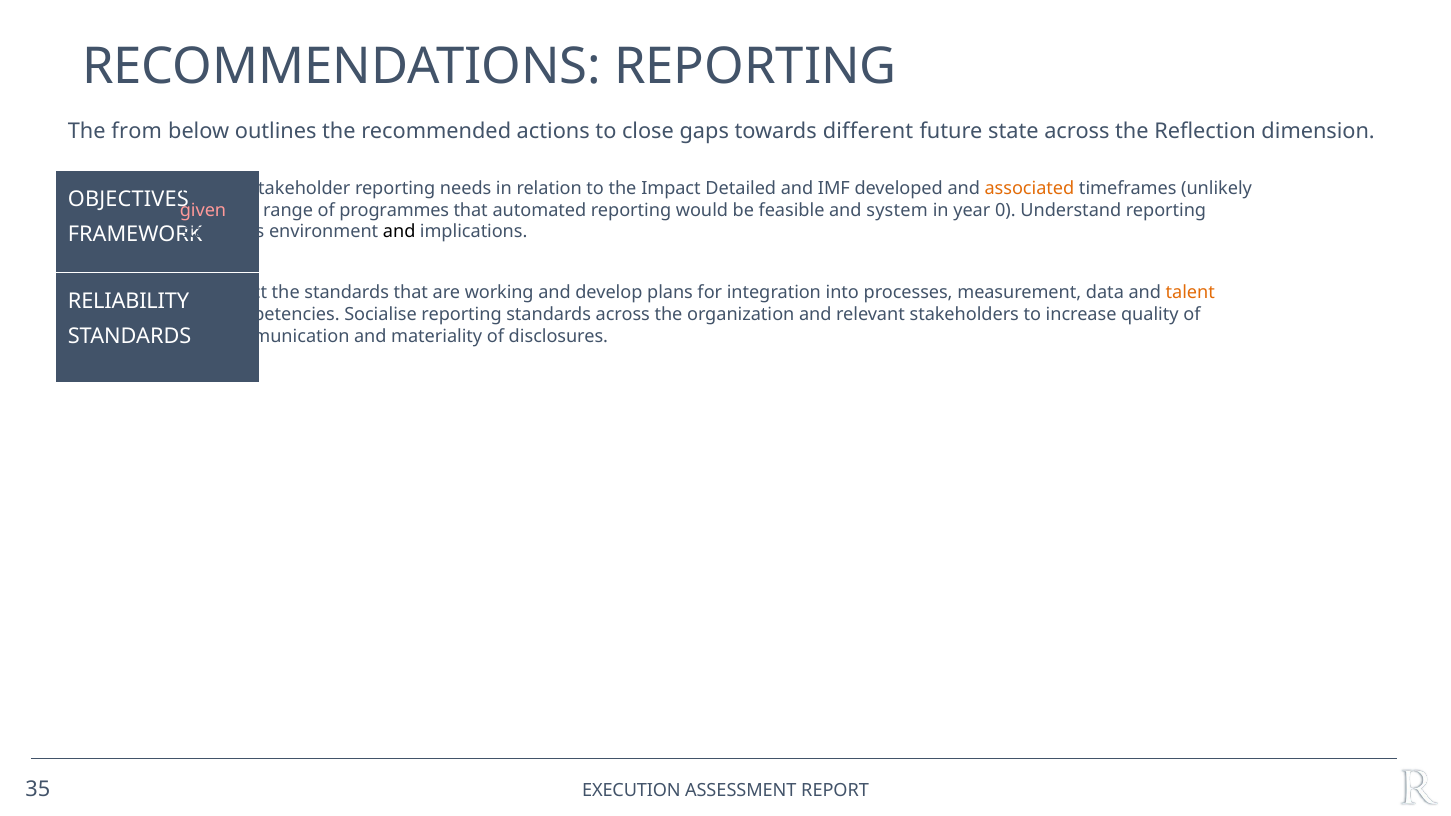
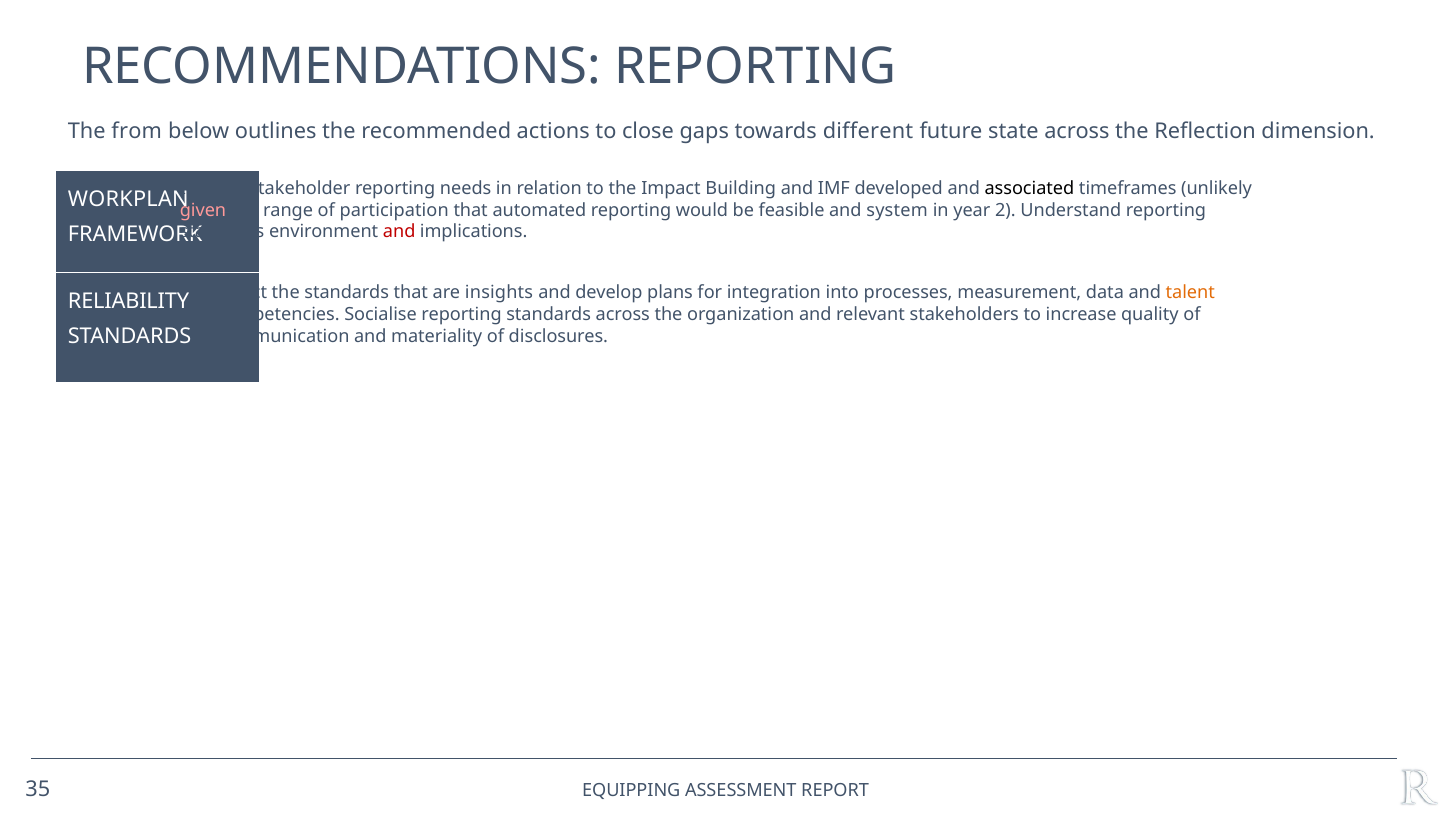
Detailed: Detailed -> Building
associated colour: orange -> black
OBJECTIVES: OBJECTIVES -> WORKPLAN
programmes: programmes -> participation
0: 0 -> 2
and at (399, 232) colour: black -> red
working: working -> insights
EXECUTION: EXECUTION -> EQUIPPING
